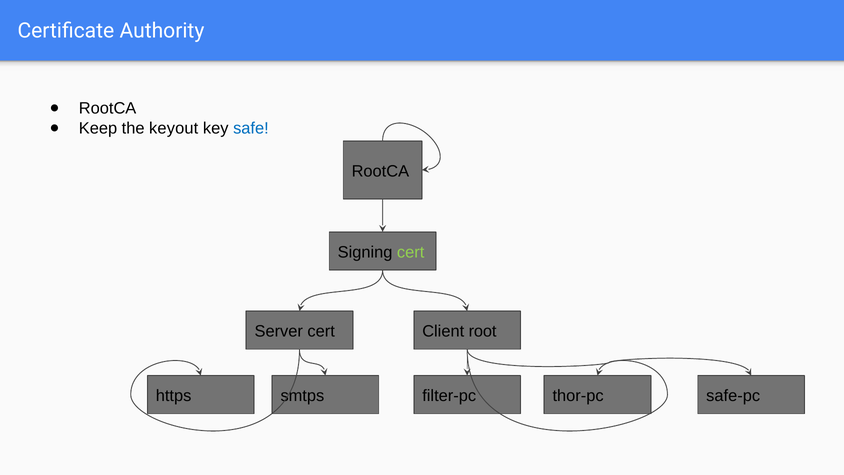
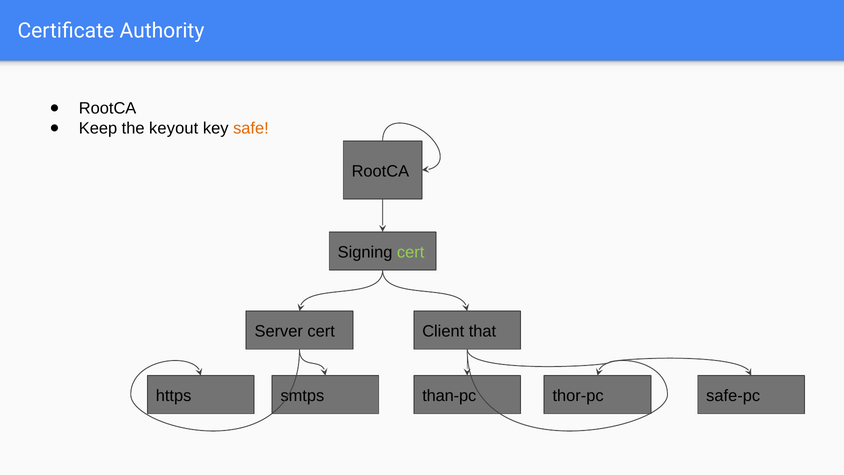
safe colour: blue -> orange
root: root -> that
filter-pc: filter-pc -> than-pc
